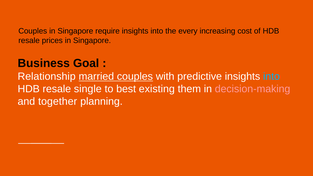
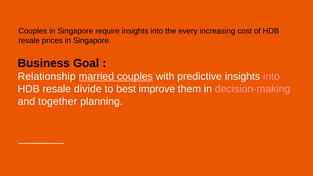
into at (271, 77) colour: light blue -> pink
single: single -> divide
existing: existing -> improve
